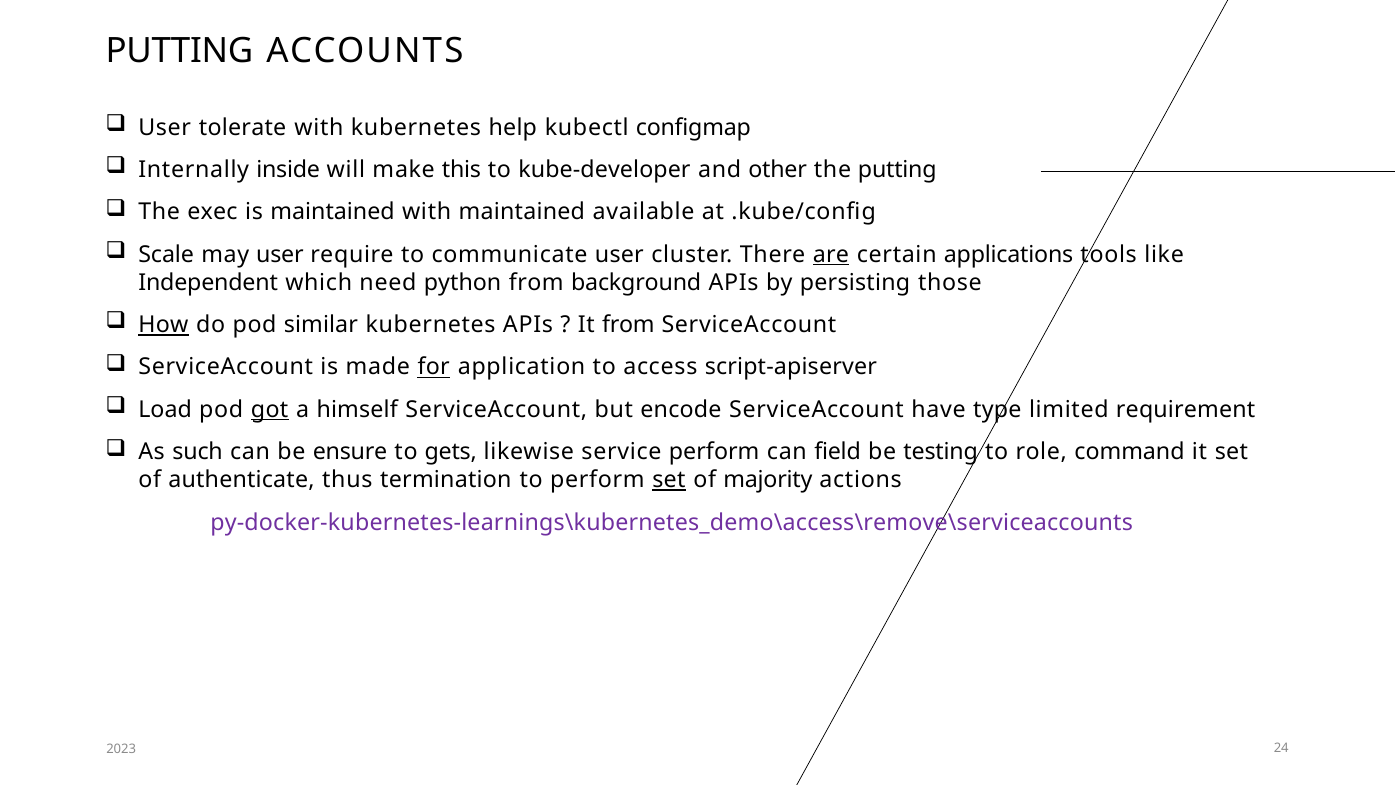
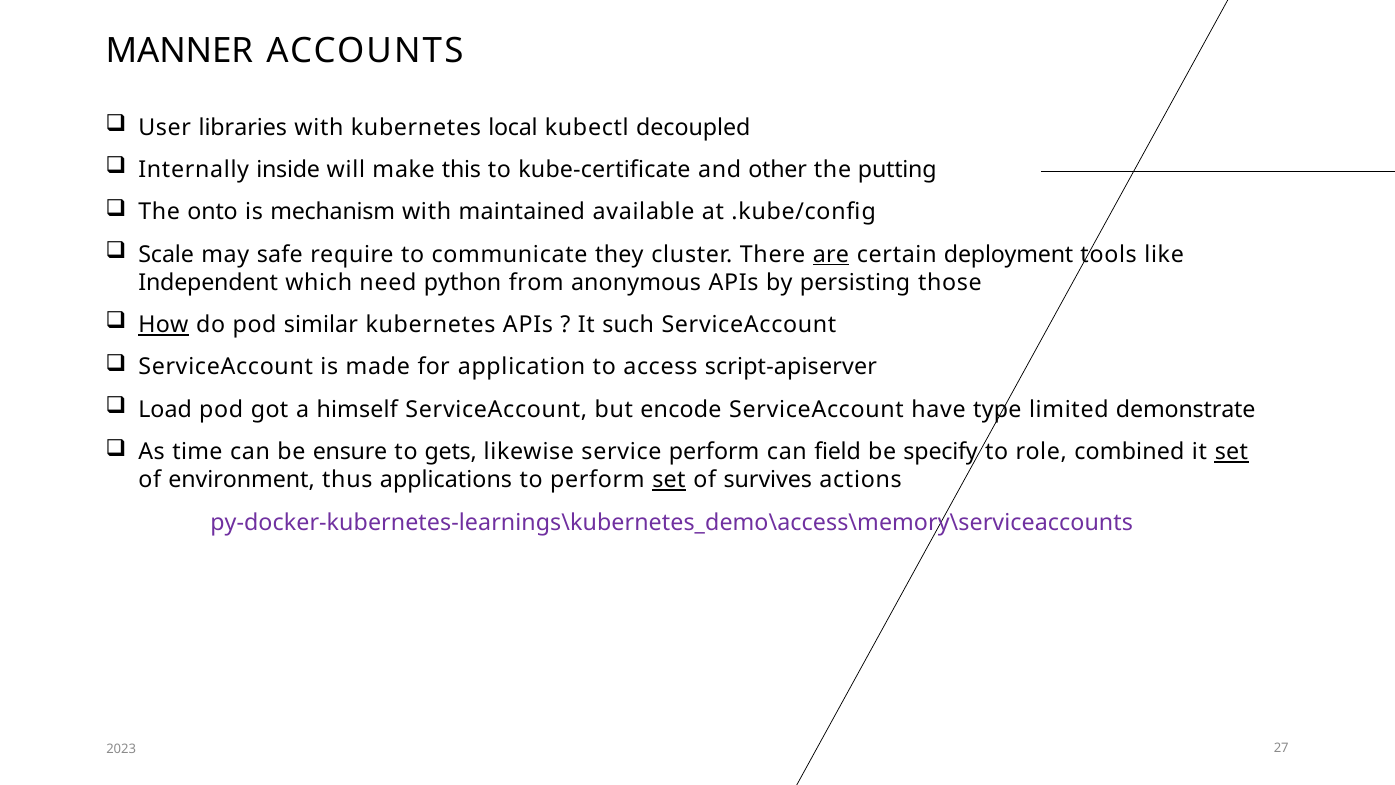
PUTTING at (179, 51): PUTTING -> MANNER
tolerate: tolerate -> libraries
help: help -> local
configmap: configmap -> decoupled
kube-developer: kube-developer -> kube-certificate
exec: exec -> onto
is maintained: maintained -> mechanism
may user: user -> safe
communicate user: user -> they
applications: applications -> deployment
background: background -> anonymous
It from: from -> such
for underline: present -> none
got underline: present -> none
requirement: requirement -> demonstrate
such: such -> time
testing: testing -> specify
command: command -> combined
set at (1231, 452) underline: none -> present
authenticate: authenticate -> environment
termination: termination -> applications
majority: majority -> survives
py-docker-kubernetes-learnings\kubernetes_demo\access\remove\serviceaccounts: py-docker-kubernetes-learnings\kubernetes_demo\access\remove\serviceaccounts -> py-docker-kubernetes-learnings\kubernetes_demo\access\memory\serviceaccounts
24: 24 -> 27
